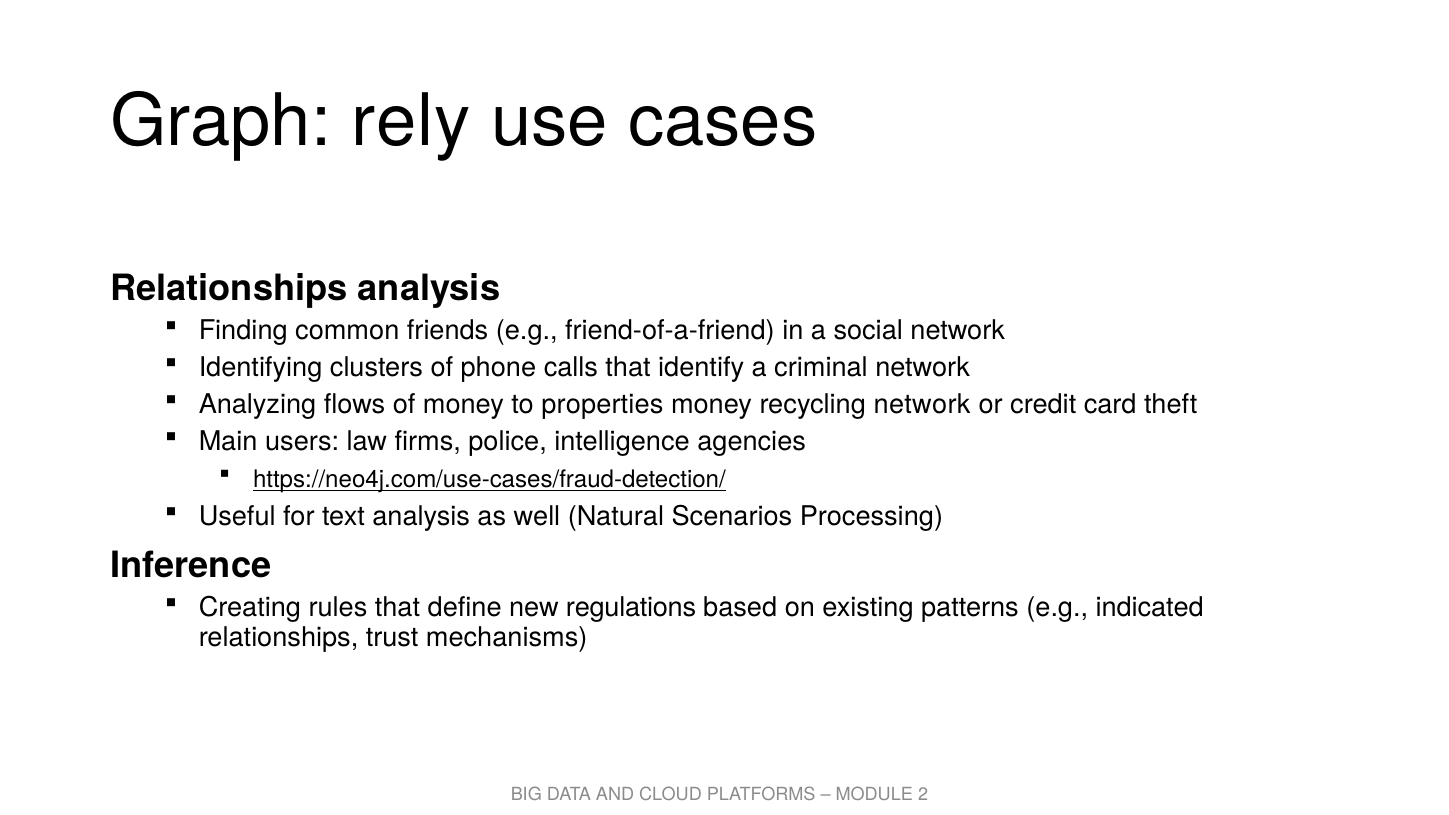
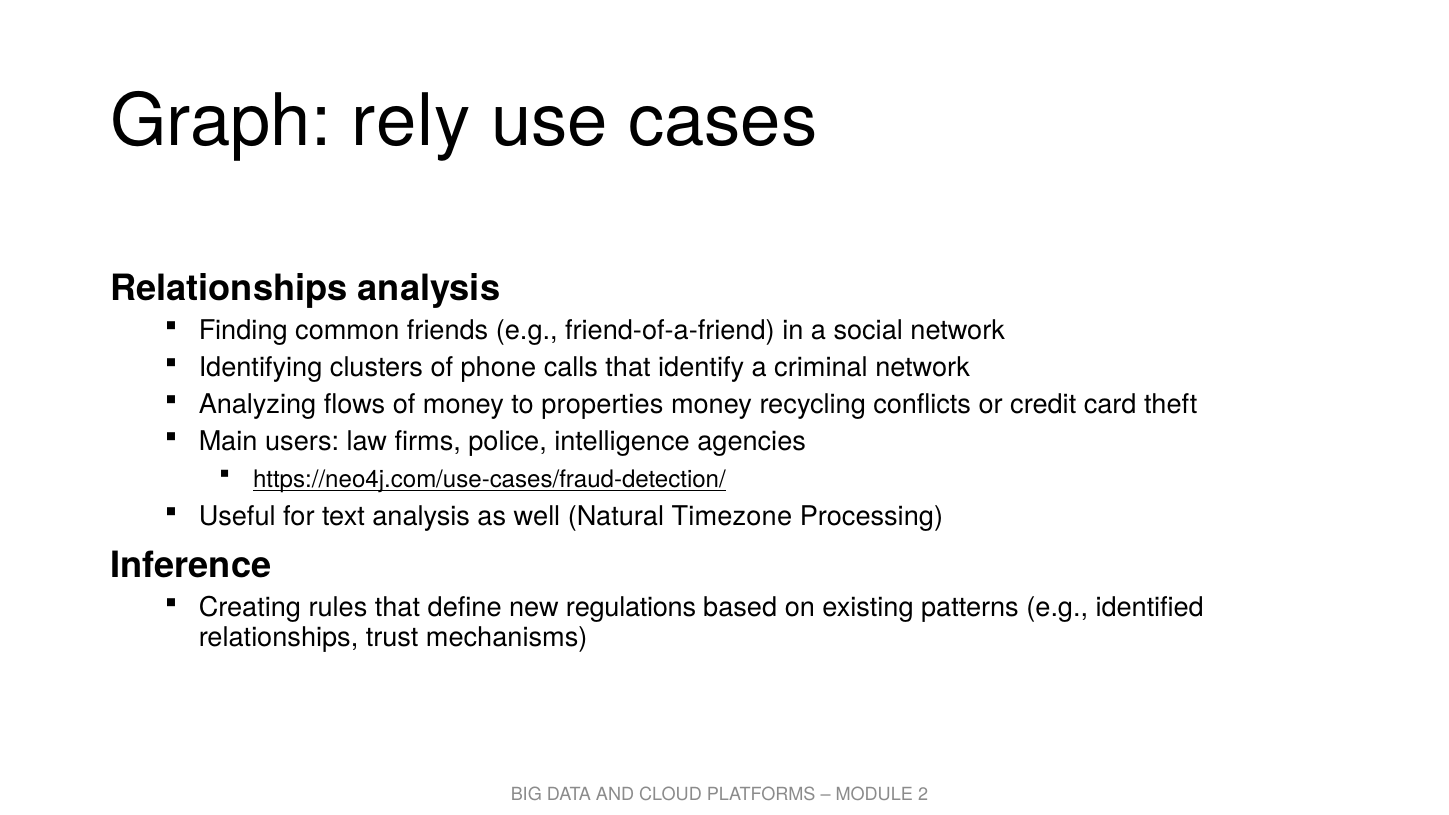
recycling network: network -> conflicts
Scenarios: Scenarios -> Timezone
indicated: indicated -> identified
